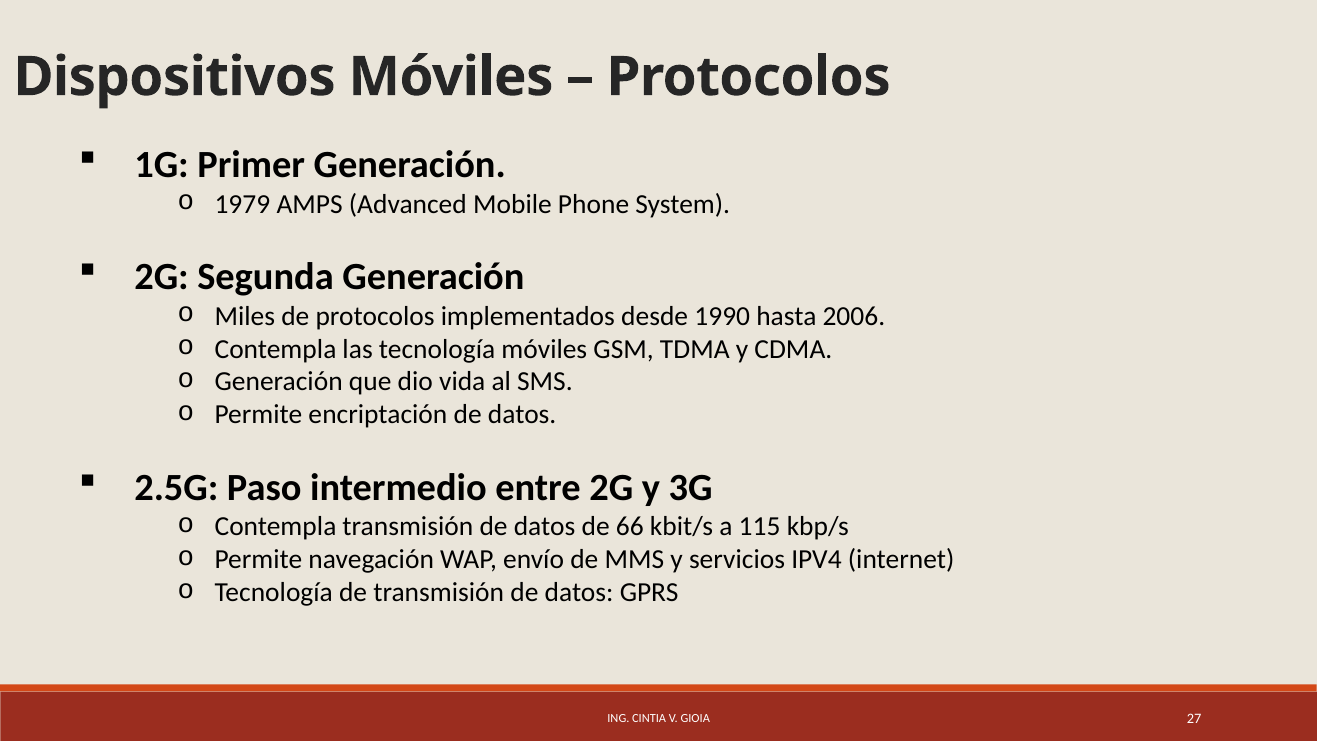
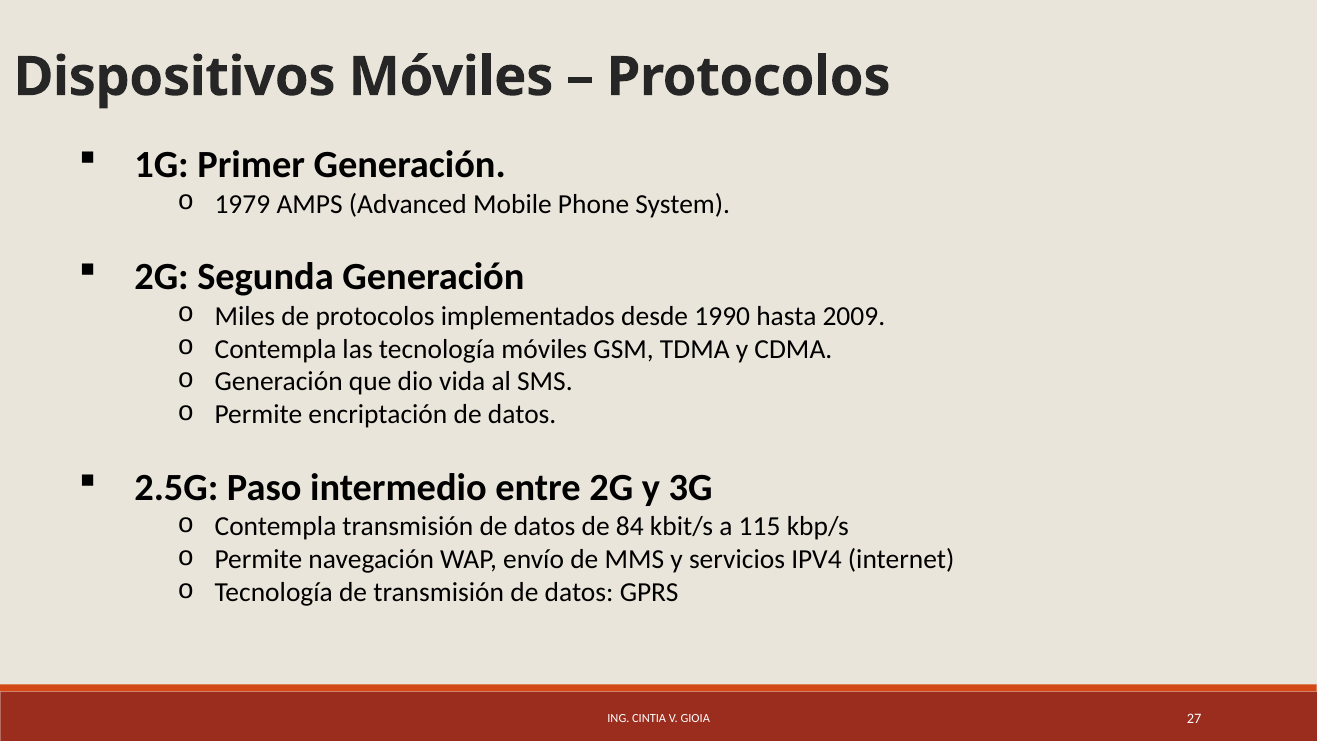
2006: 2006 -> 2009
66: 66 -> 84
